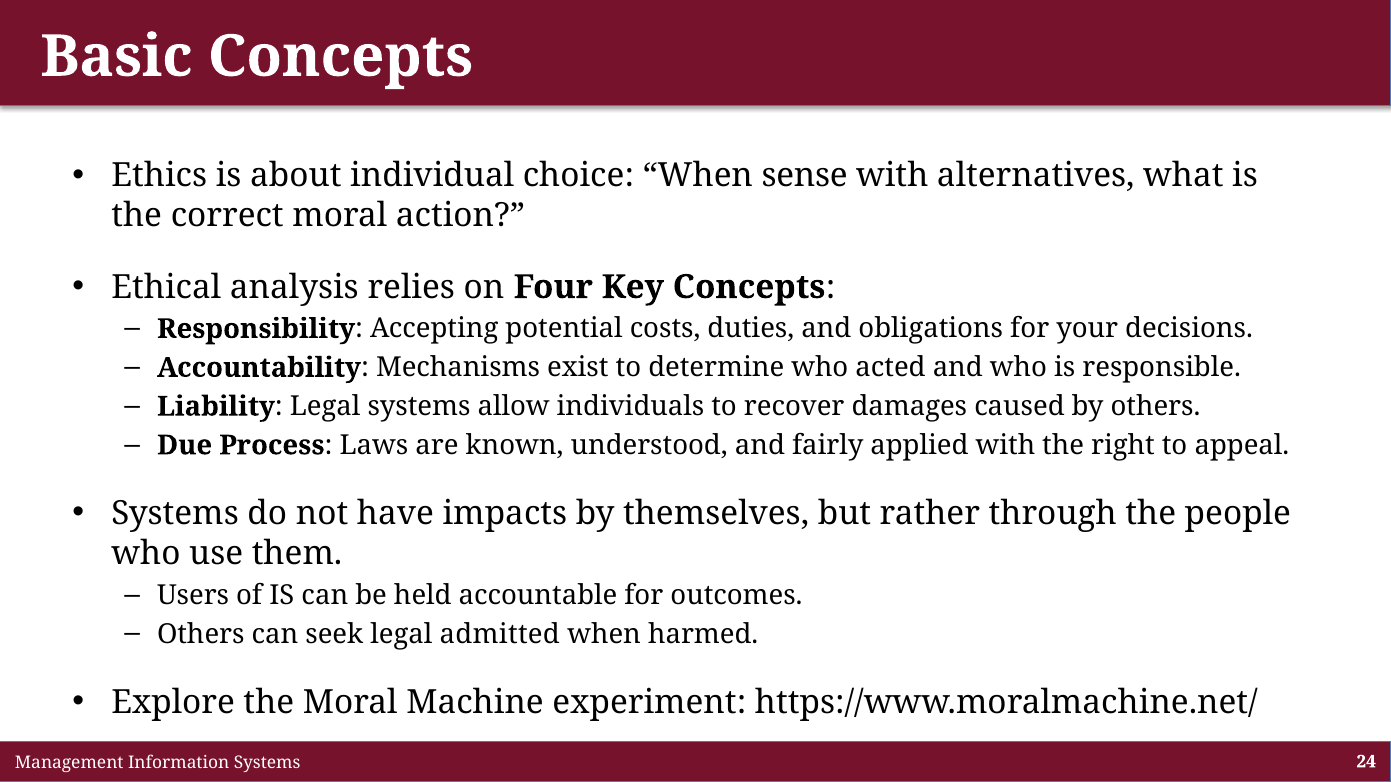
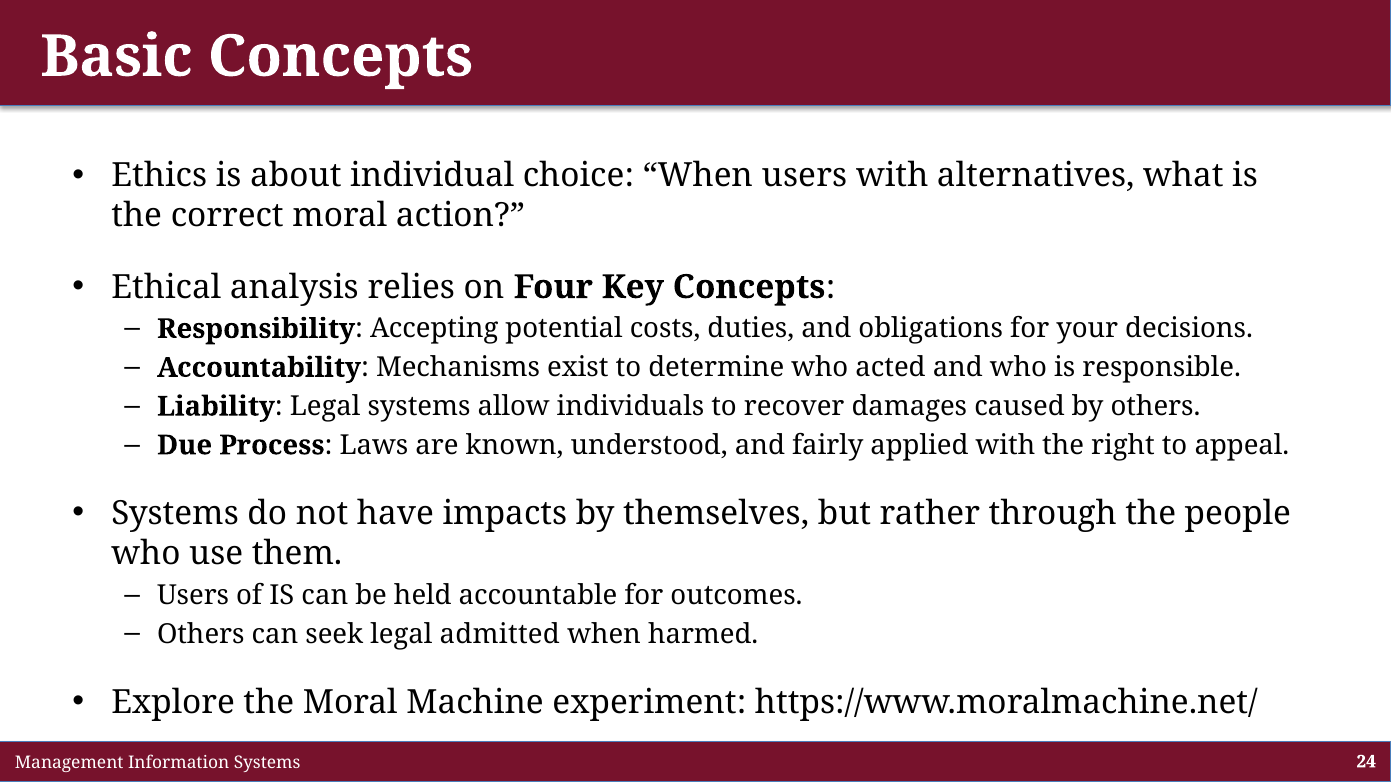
When sense: sense -> users
